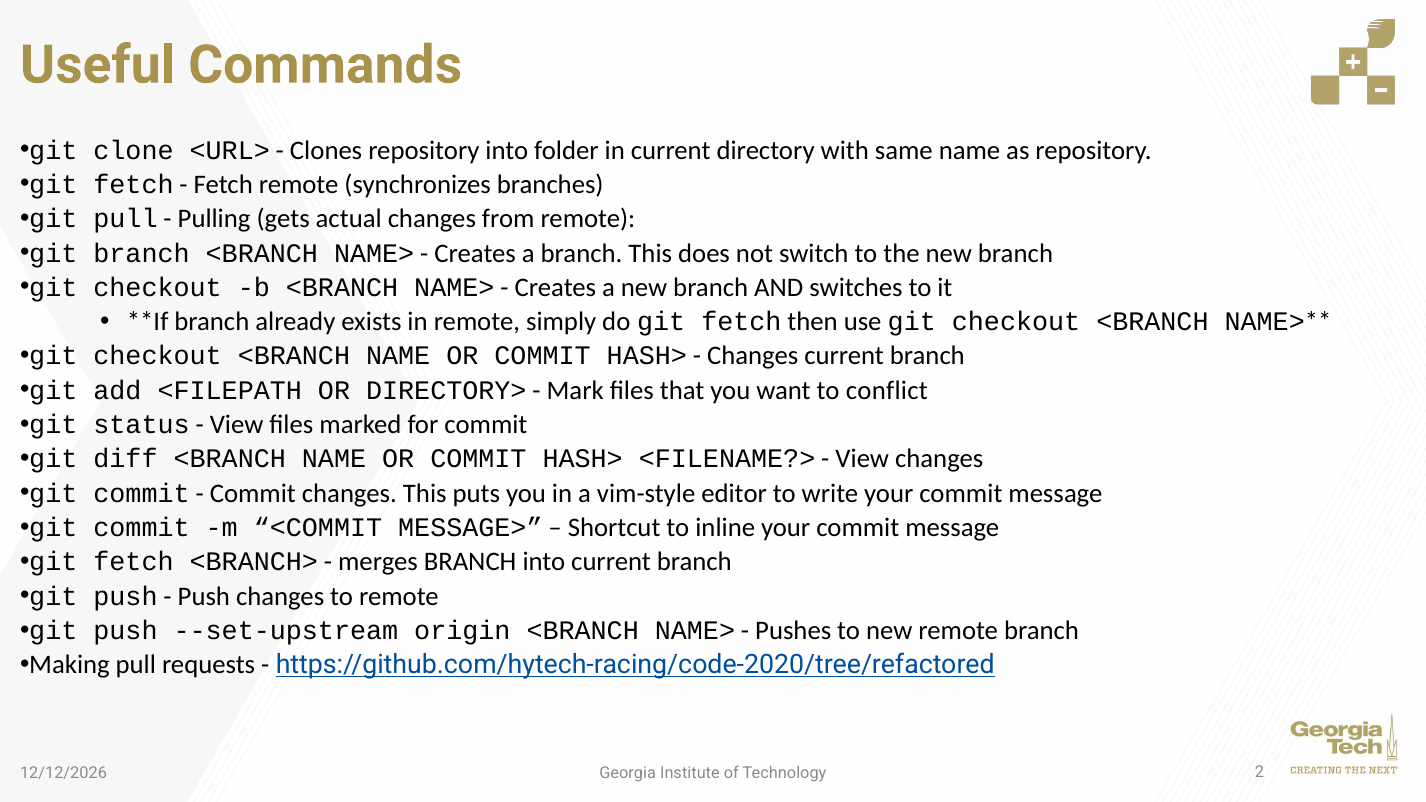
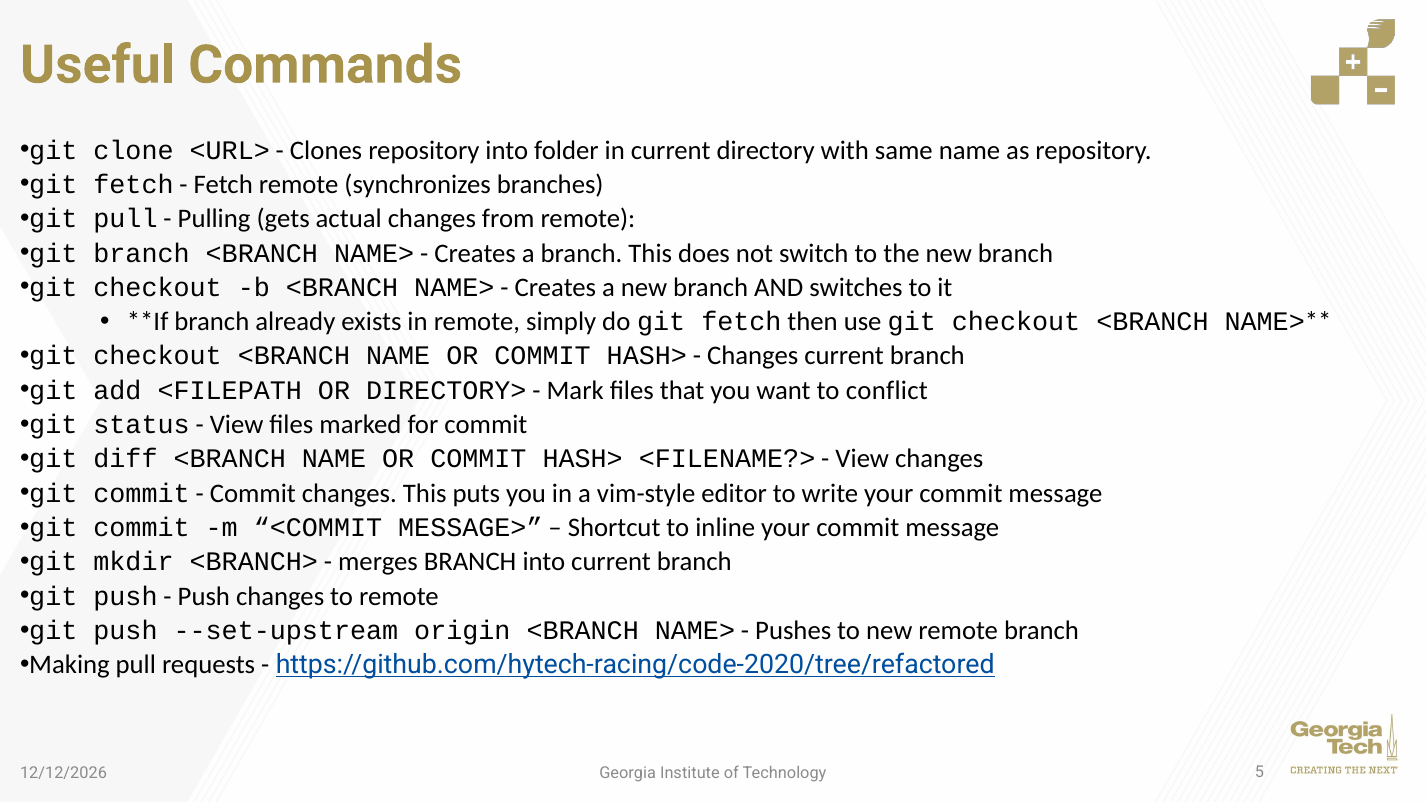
fetch at (133, 562): fetch -> mkdir
2: 2 -> 5
